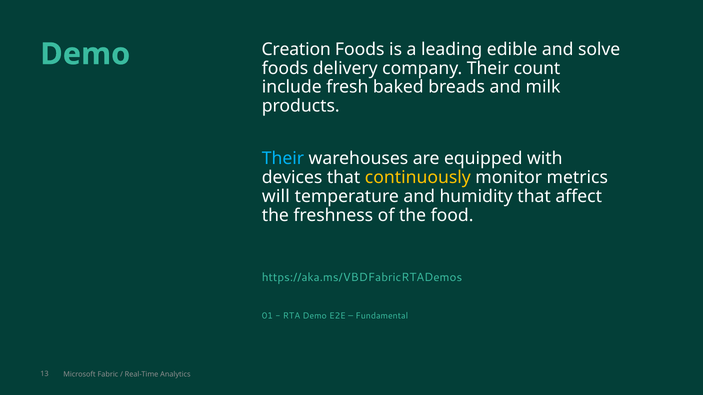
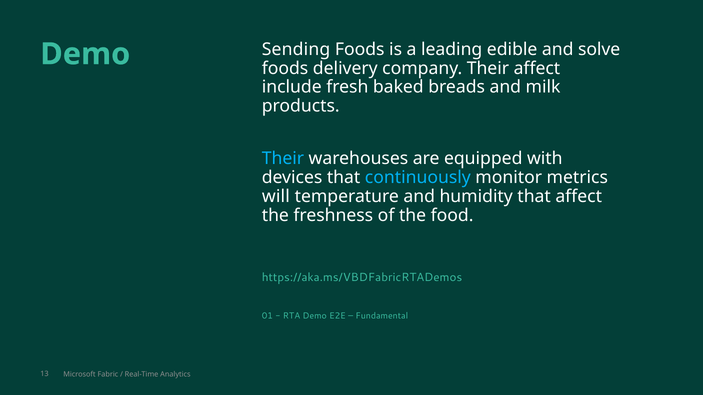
Creation: Creation -> Sending
Their count: count -> affect
continuously colour: yellow -> light blue
